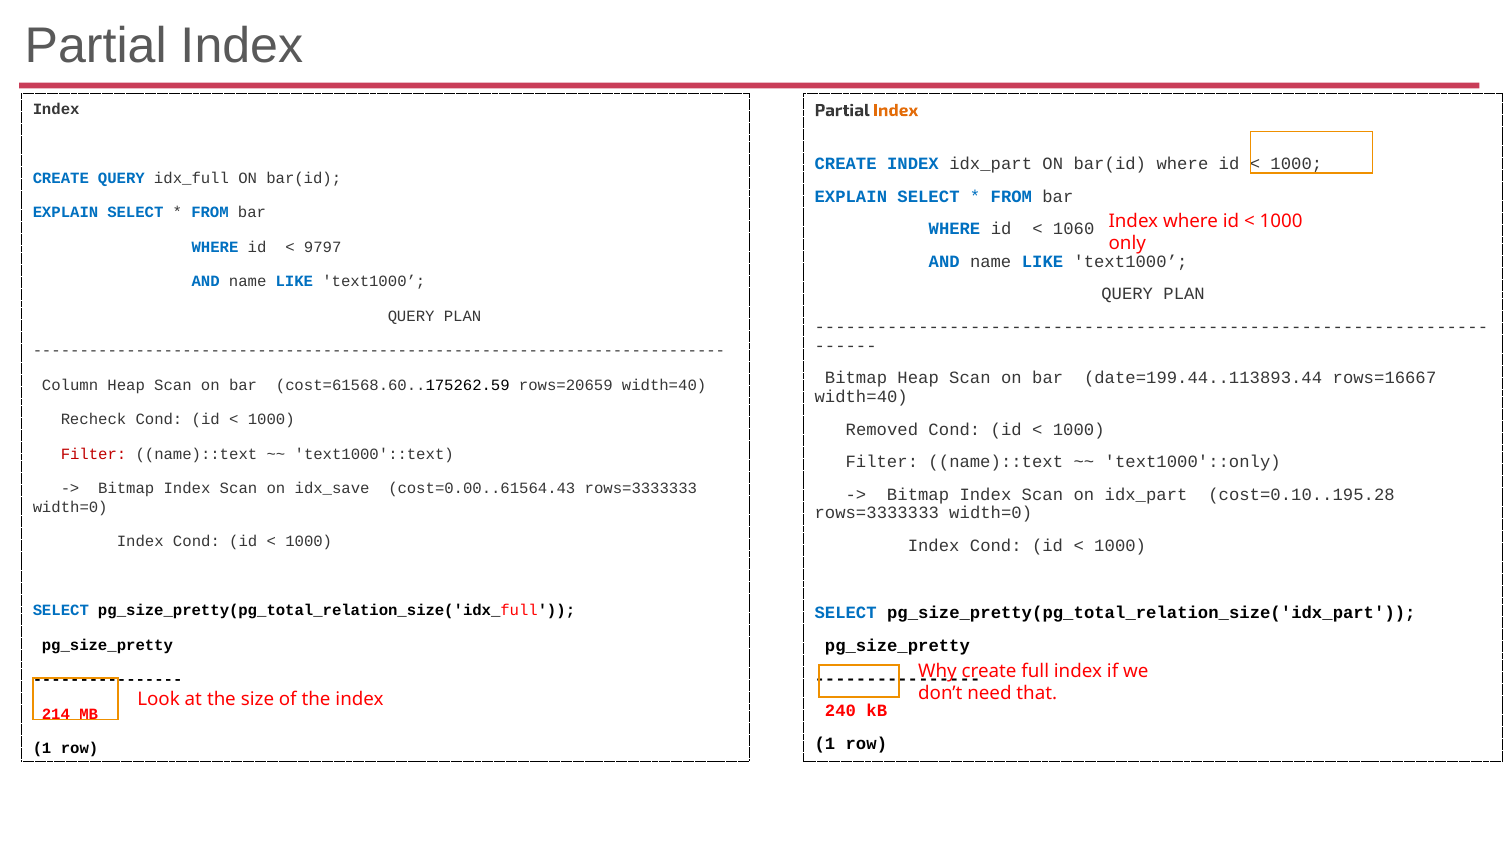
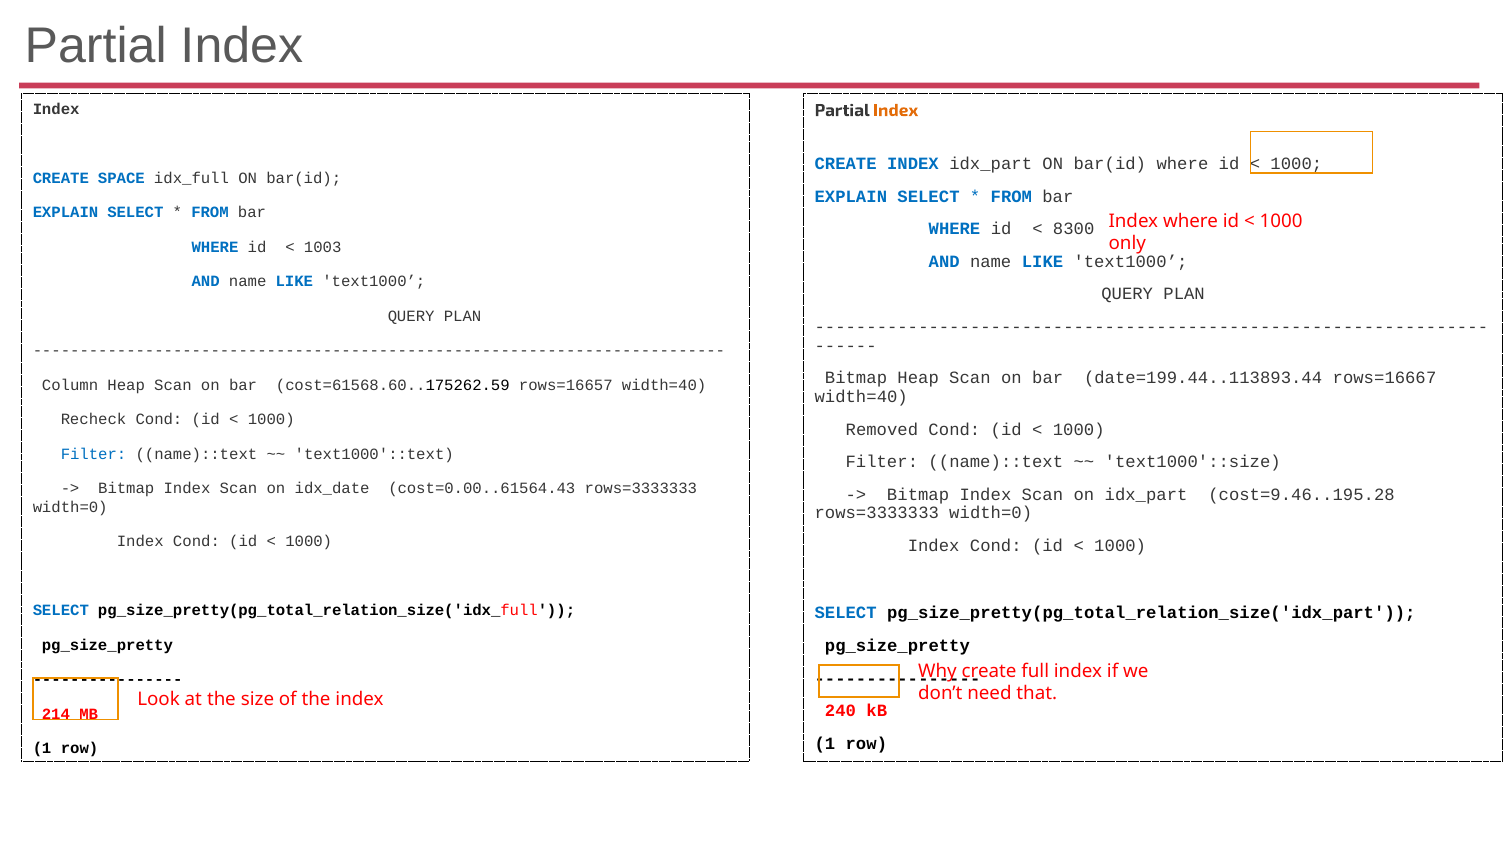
CREATE QUERY: QUERY -> SPACE
1060: 1060 -> 8300
9797: 9797 -> 1003
rows=20659: rows=20659 -> rows=16657
Filter at (94, 454) colour: red -> blue
text1000'::only: text1000'::only -> text1000'::size
idx_save: idx_save -> idx_date
cost=0.10..195.28: cost=0.10..195.28 -> cost=9.46..195.28
